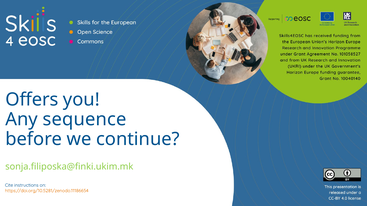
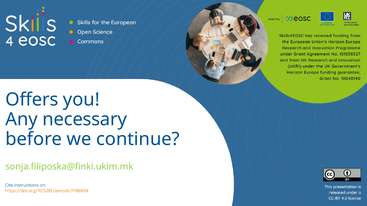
sequence: sequence -> necessary
